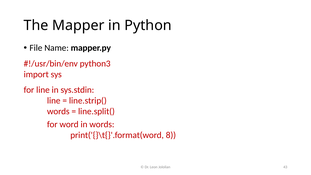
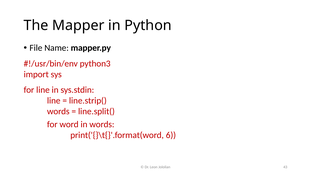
8: 8 -> 6
